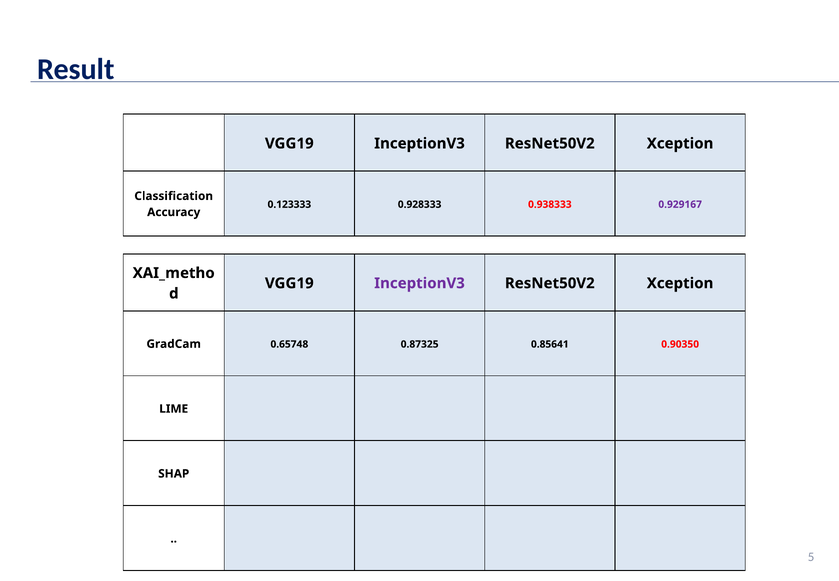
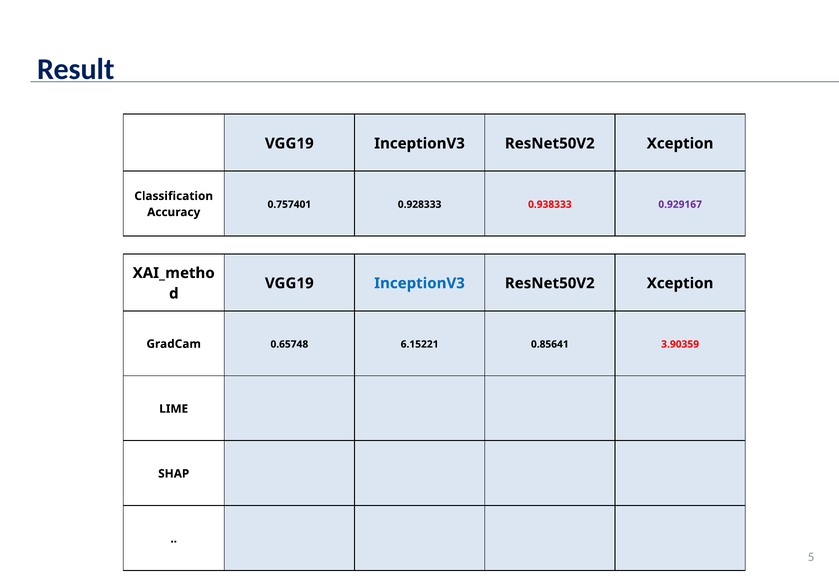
0.123333: 0.123333 -> 0.757401
InceptionV3 at (420, 283) colour: purple -> blue
0.87325: 0.87325 -> 6.15221
0.90350: 0.90350 -> 3.90359
